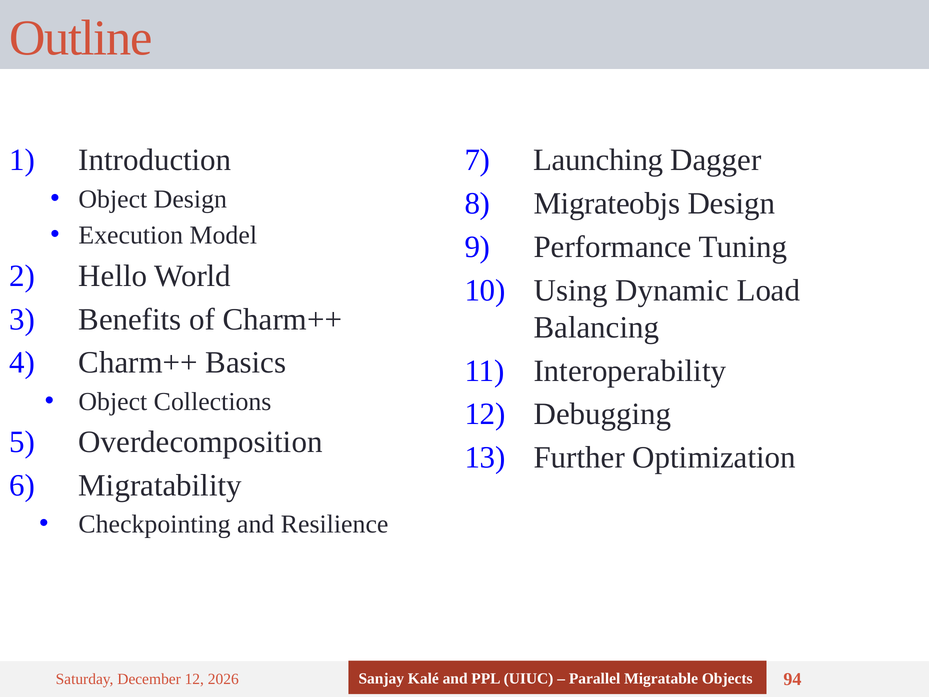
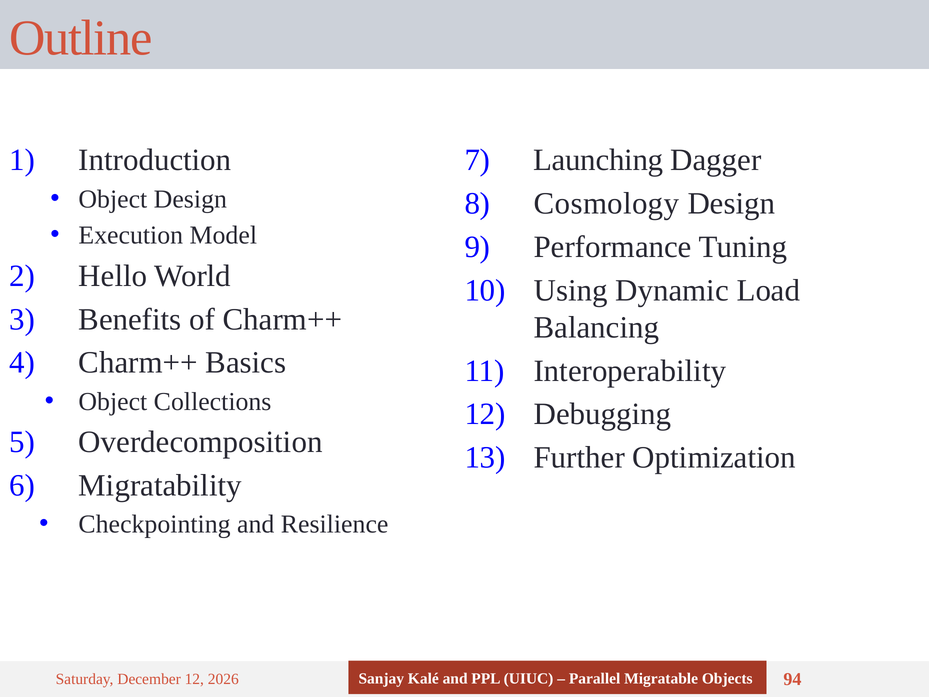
Migrateobjs: Migrateobjs -> Cosmology
